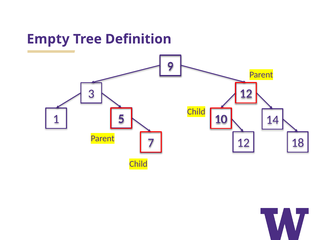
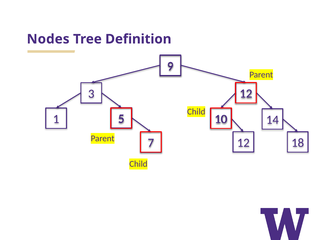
Empty: Empty -> Nodes
